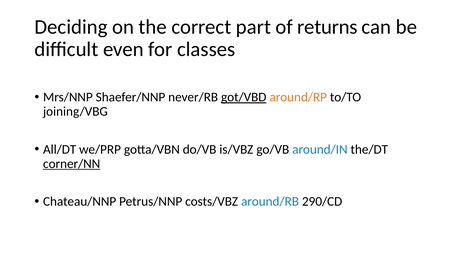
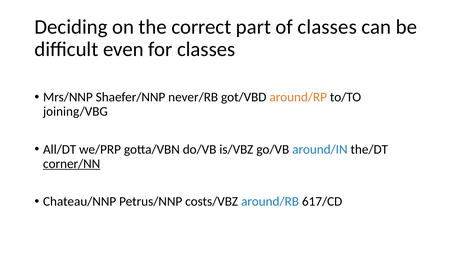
of returns: returns -> classes
got/VBD underline: present -> none
290/CD: 290/CD -> 617/CD
